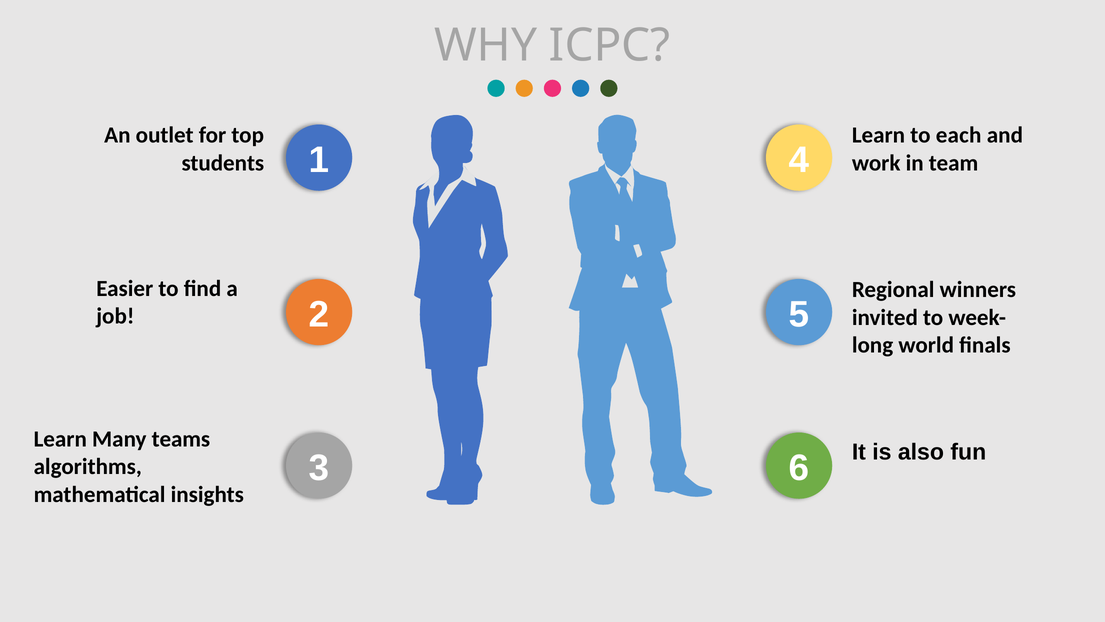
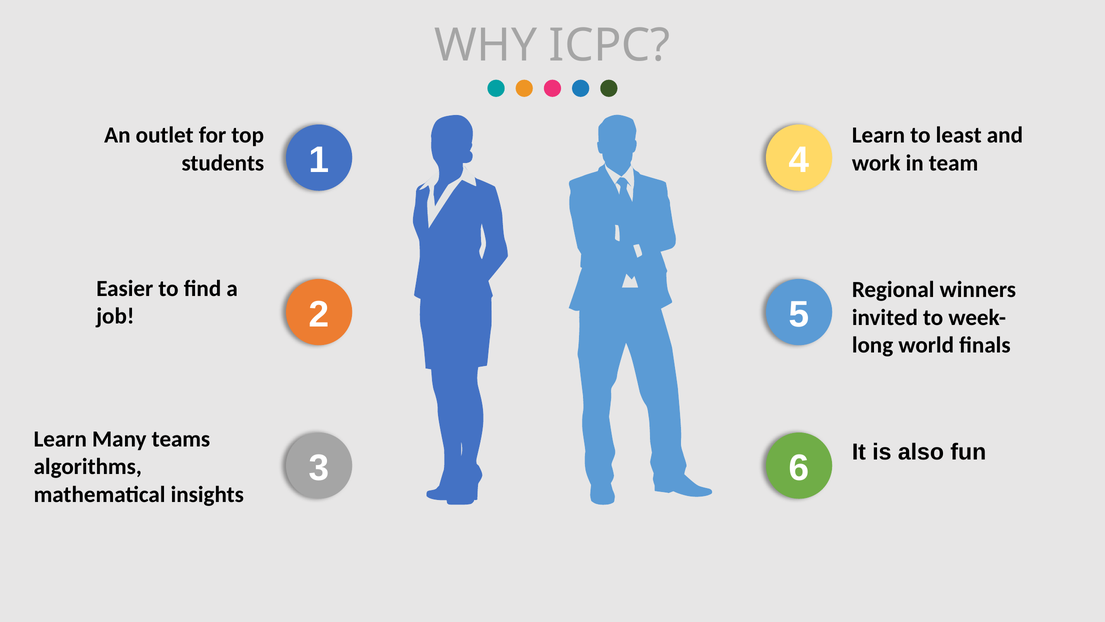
each: each -> least
